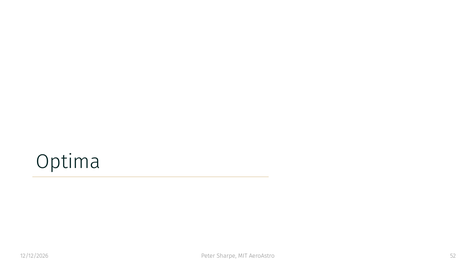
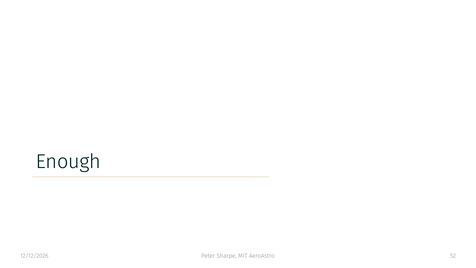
Optima: Optima -> Enough
